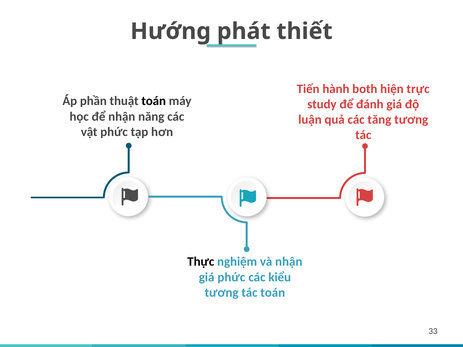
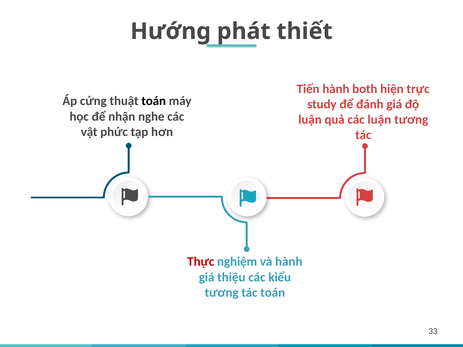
phần: phần -> cứng
năng: năng -> nghe
các tăng: tăng -> luận
Thực colour: black -> red
và nhận: nhận -> hành
giá phức: phức -> thiệu
